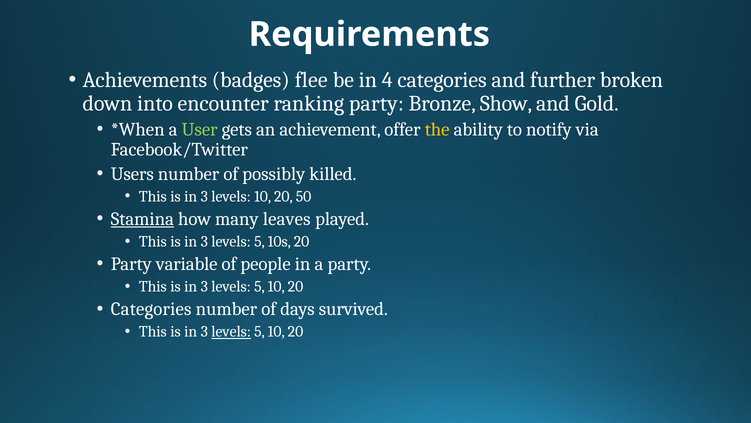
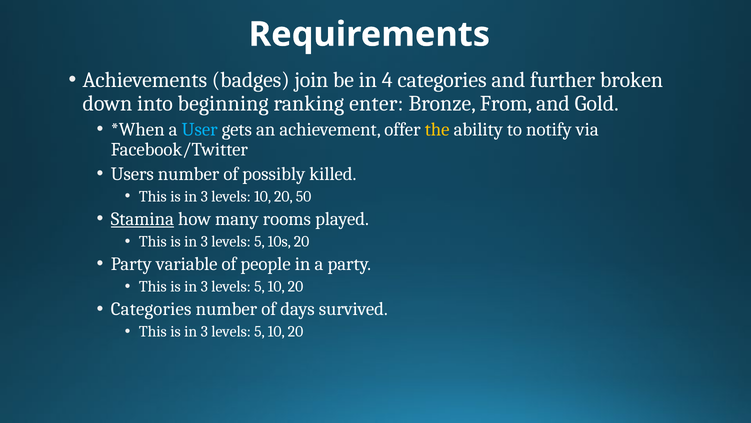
flee: flee -> join
encounter: encounter -> beginning
ranking party: party -> enter
Show: Show -> From
User colour: light green -> light blue
leaves: leaves -> rooms
levels at (231, 331) underline: present -> none
